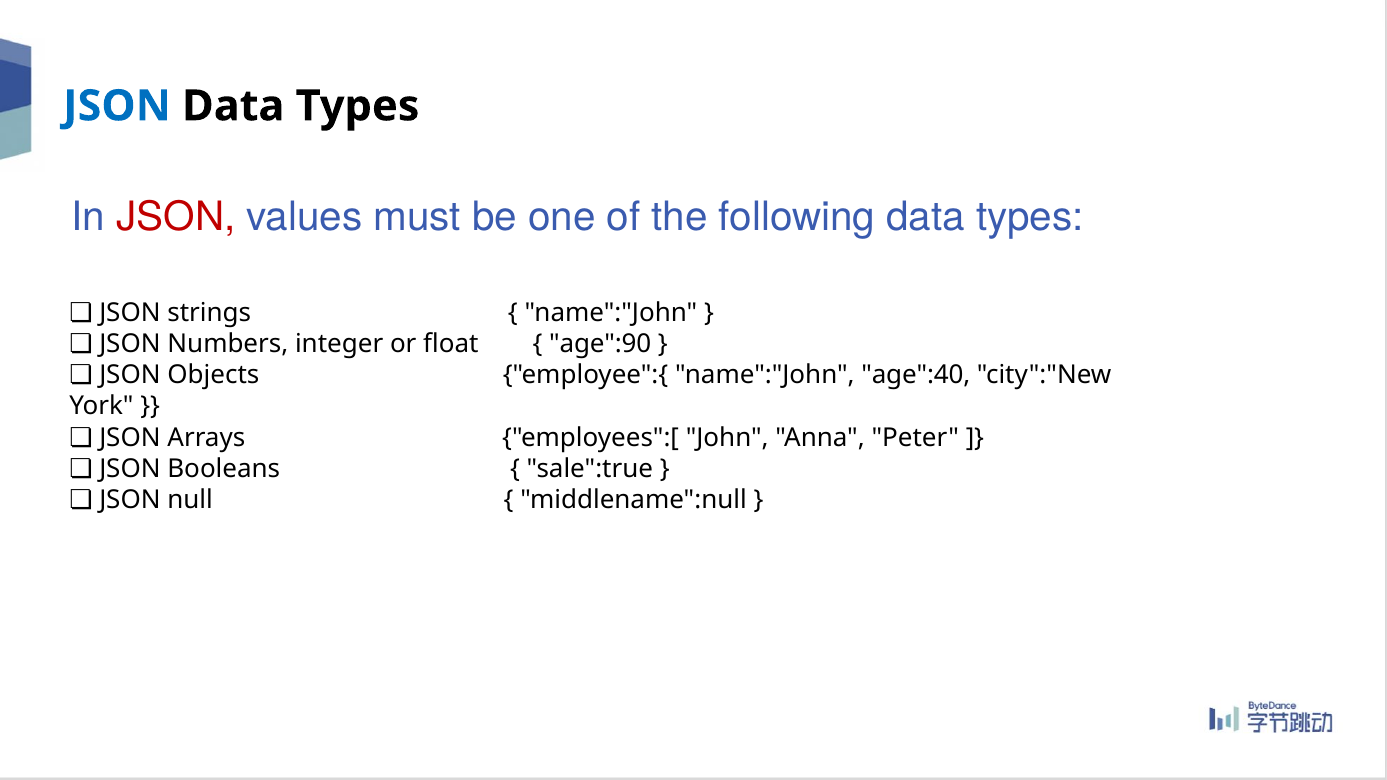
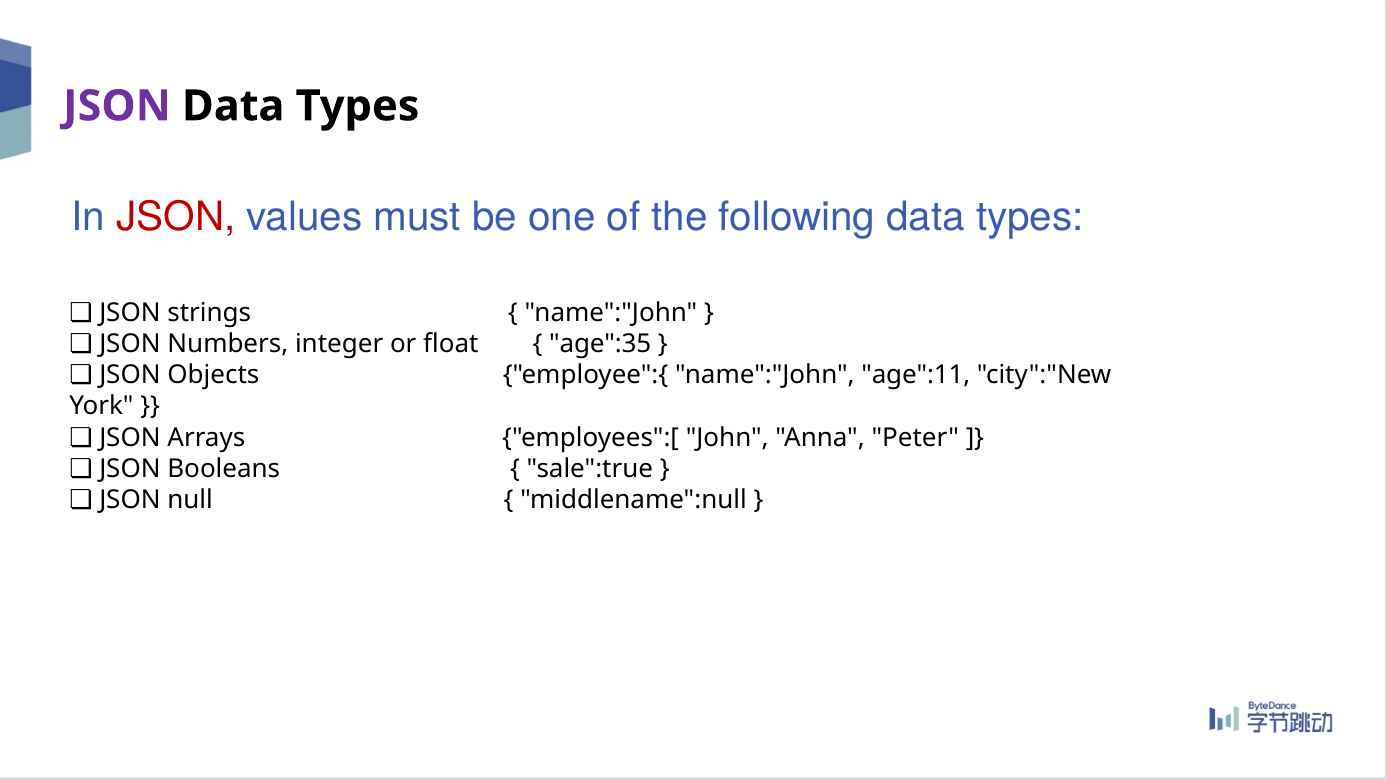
JSON at (117, 106) colour: blue -> purple
age":90: age":90 -> age":35
age":40: age":40 -> age":11
